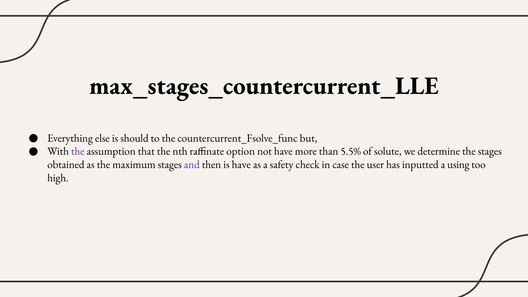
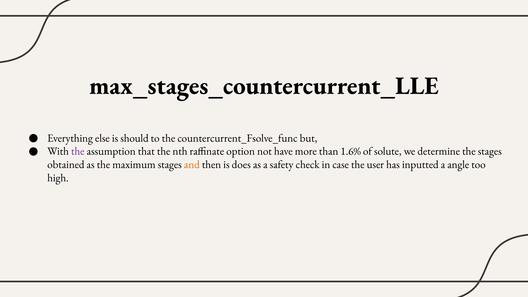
5.5%: 5.5% -> 1.6%
and colour: purple -> orange
is have: have -> does
using: using -> angle
